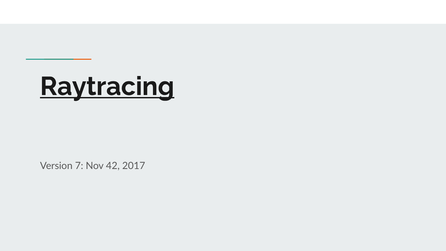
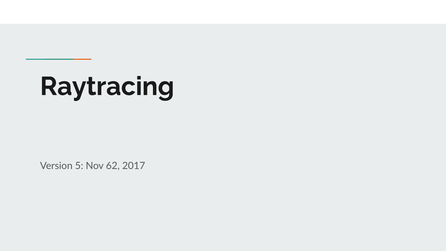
Raytracing underline: present -> none
7: 7 -> 5
42: 42 -> 62
